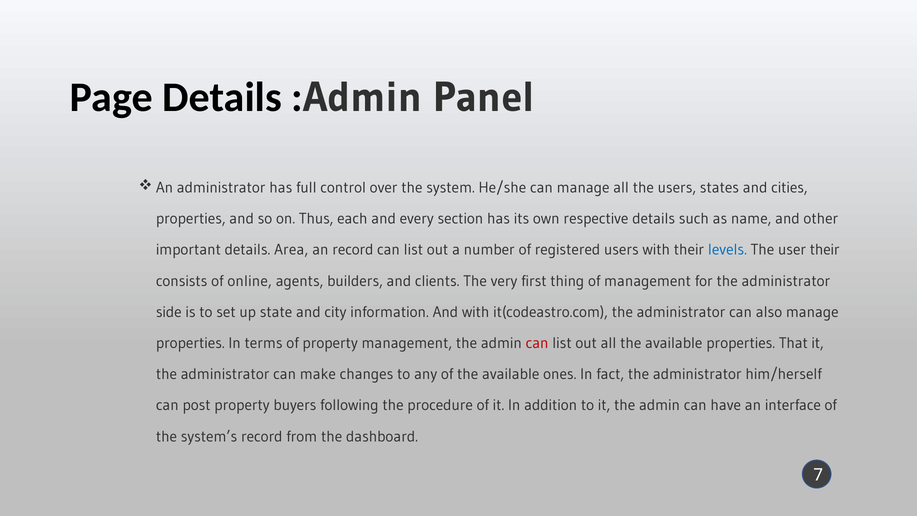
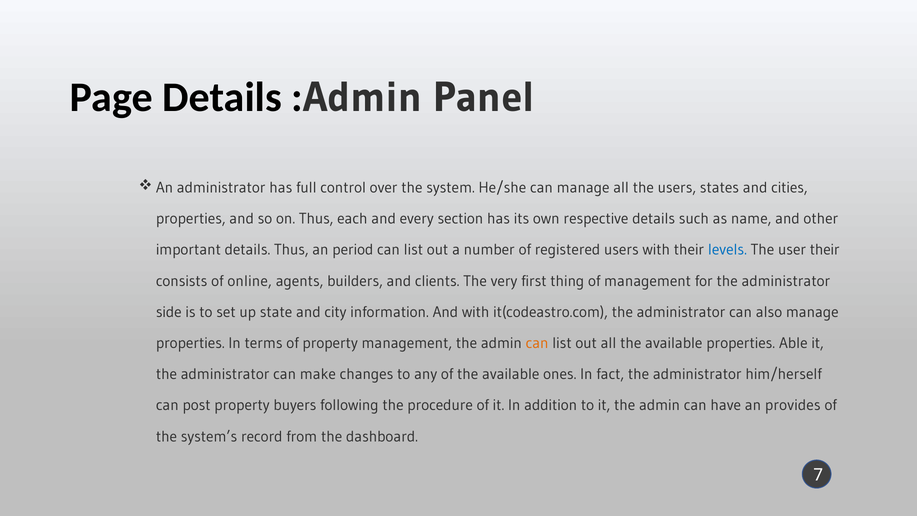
details Area: Area -> Thus
an record: record -> period
can at (537, 343) colour: red -> orange
That: That -> Able
interface: interface -> provides
